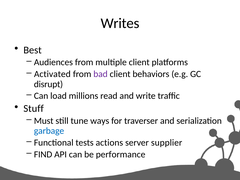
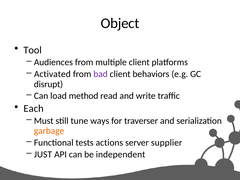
Writes: Writes -> Object
Best: Best -> Tool
millions: millions -> method
Stuff: Stuff -> Each
garbage colour: blue -> orange
FIND: FIND -> JUST
performance: performance -> independent
